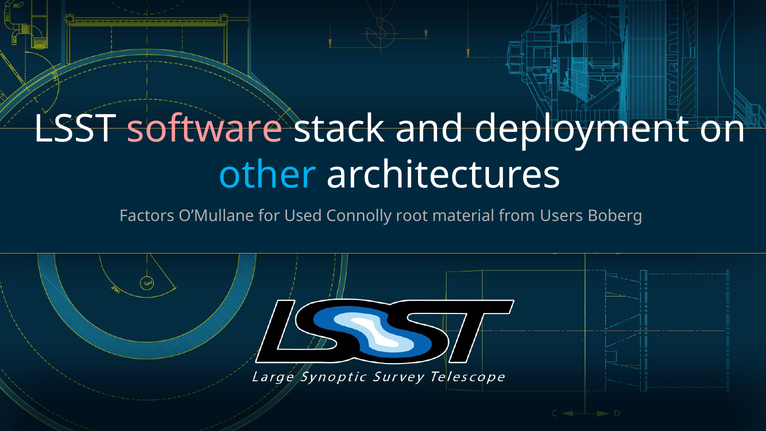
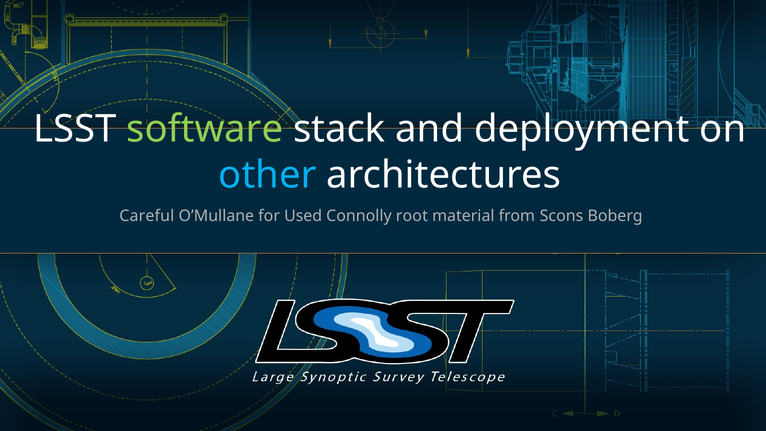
software colour: pink -> light green
Factors: Factors -> Careful
Users: Users -> Scons
